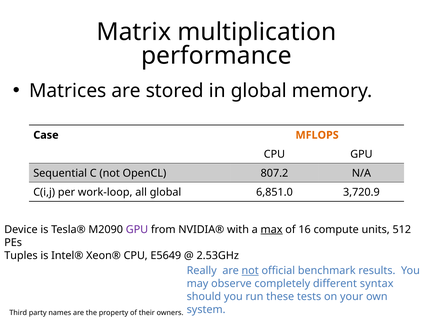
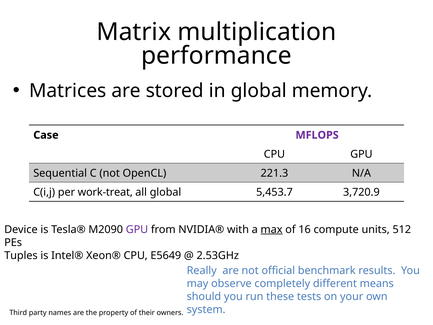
MFLOPS colour: orange -> purple
807.2: 807.2 -> 221.3
work-loop: work-loop -> work-treat
6,851.0: 6,851.0 -> 5,453.7
not at (250, 270) underline: present -> none
syntax: syntax -> means
